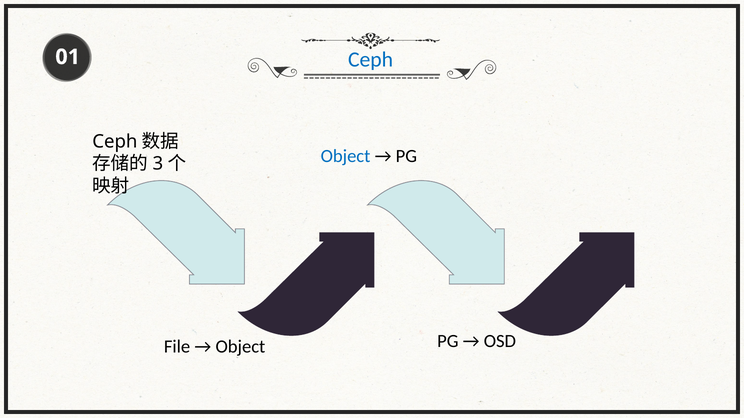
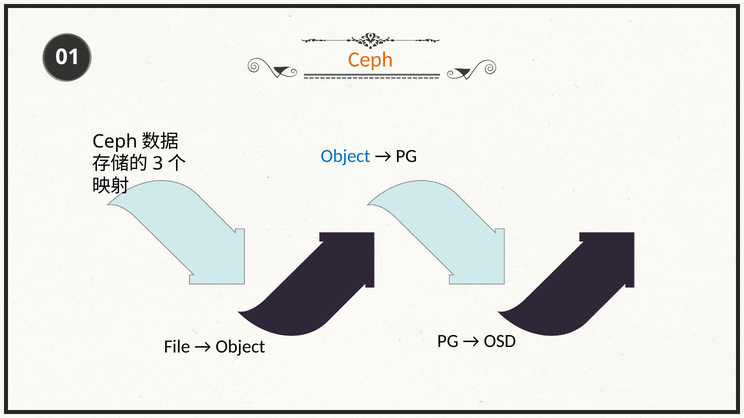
Ceph at (371, 60) colour: blue -> orange
